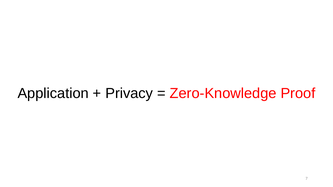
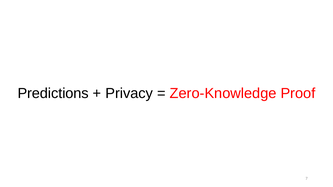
Application: Application -> Predictions
